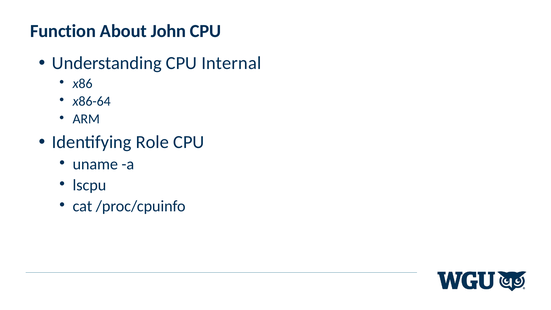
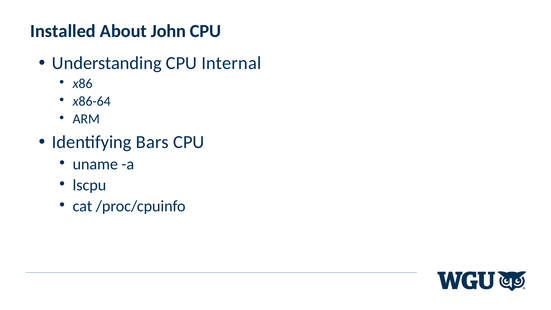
Function: Function -> Installed
Role: Role -> Bars
